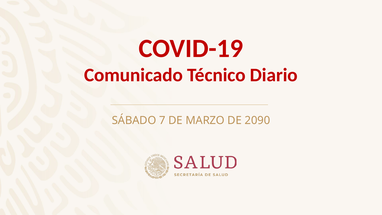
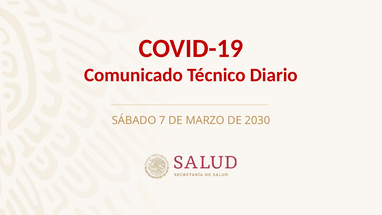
2090: 2090 -> 2030
